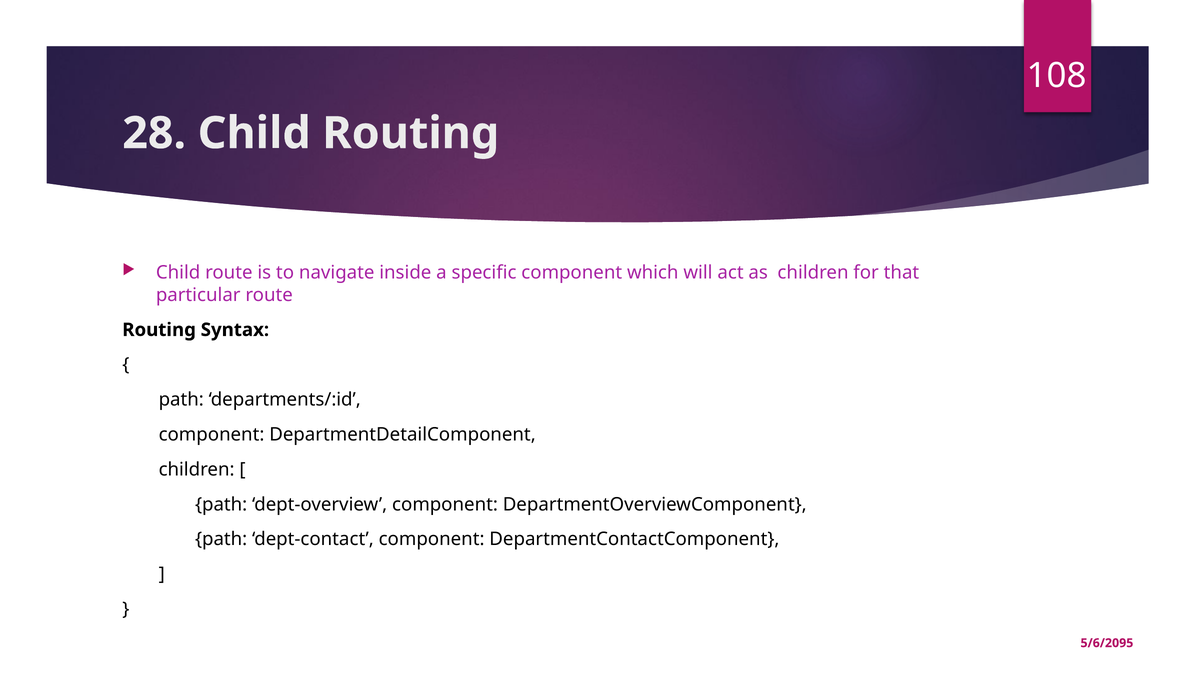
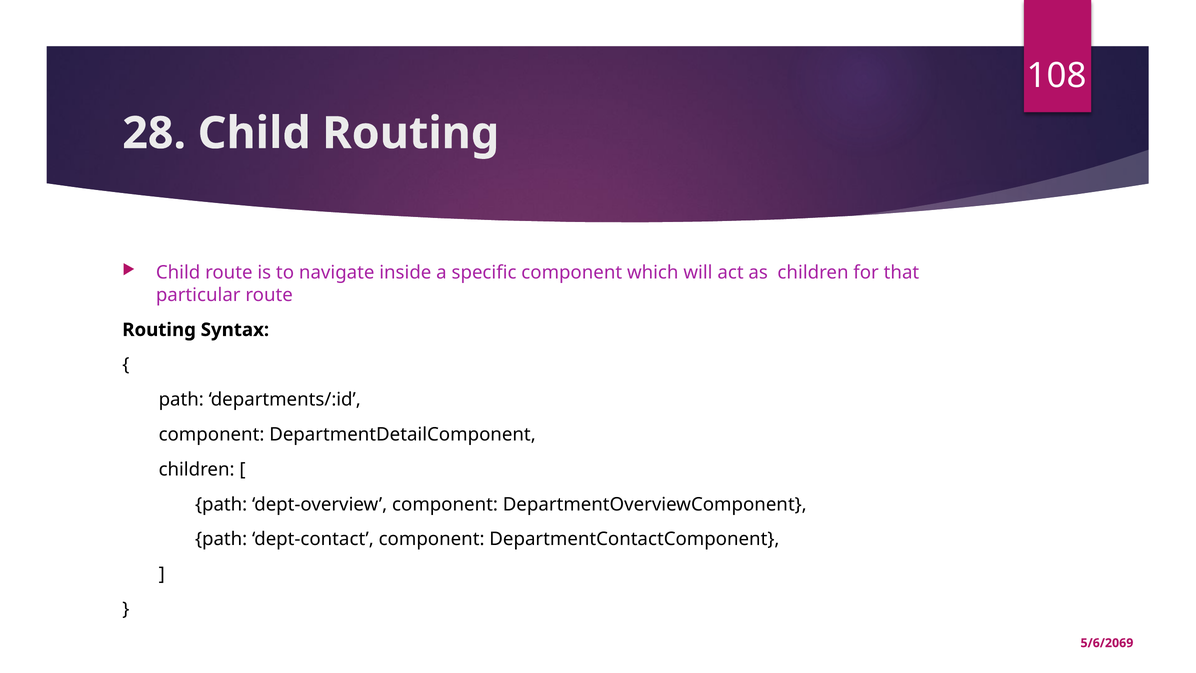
5/6/2095: 5/6/2095 -> 5/6/2069
